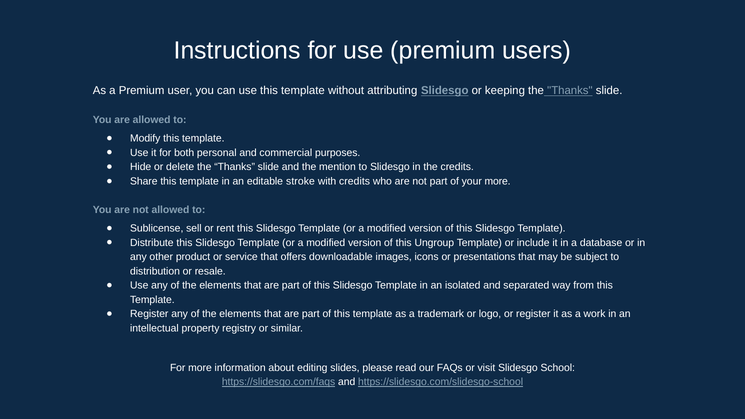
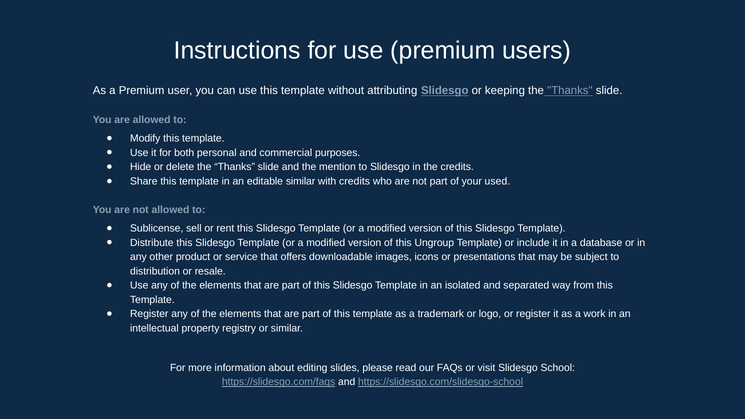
editable stroke: stroke -> similar
your more: more -> used
